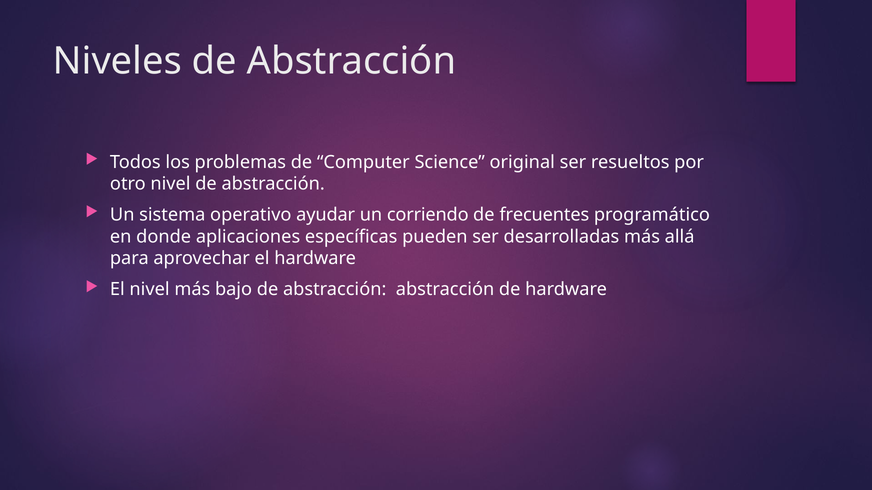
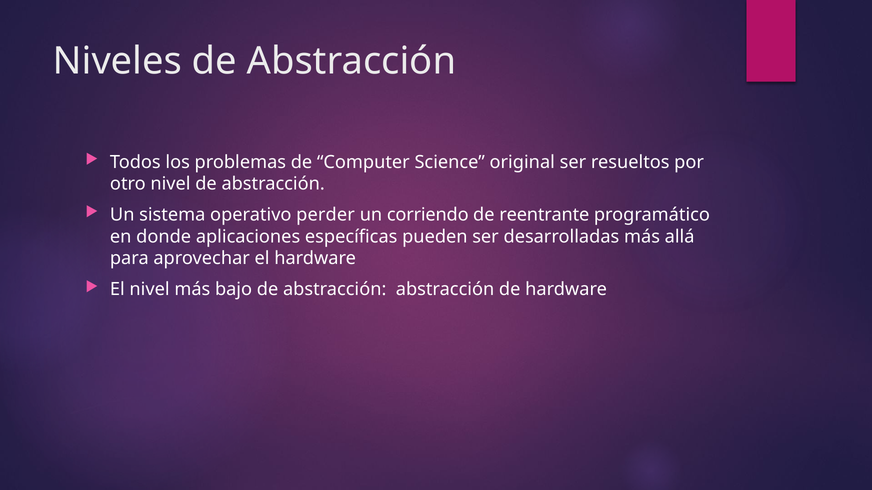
ayudar: ayudar -> perder
frecuentes: frecuentes -> reentrante
